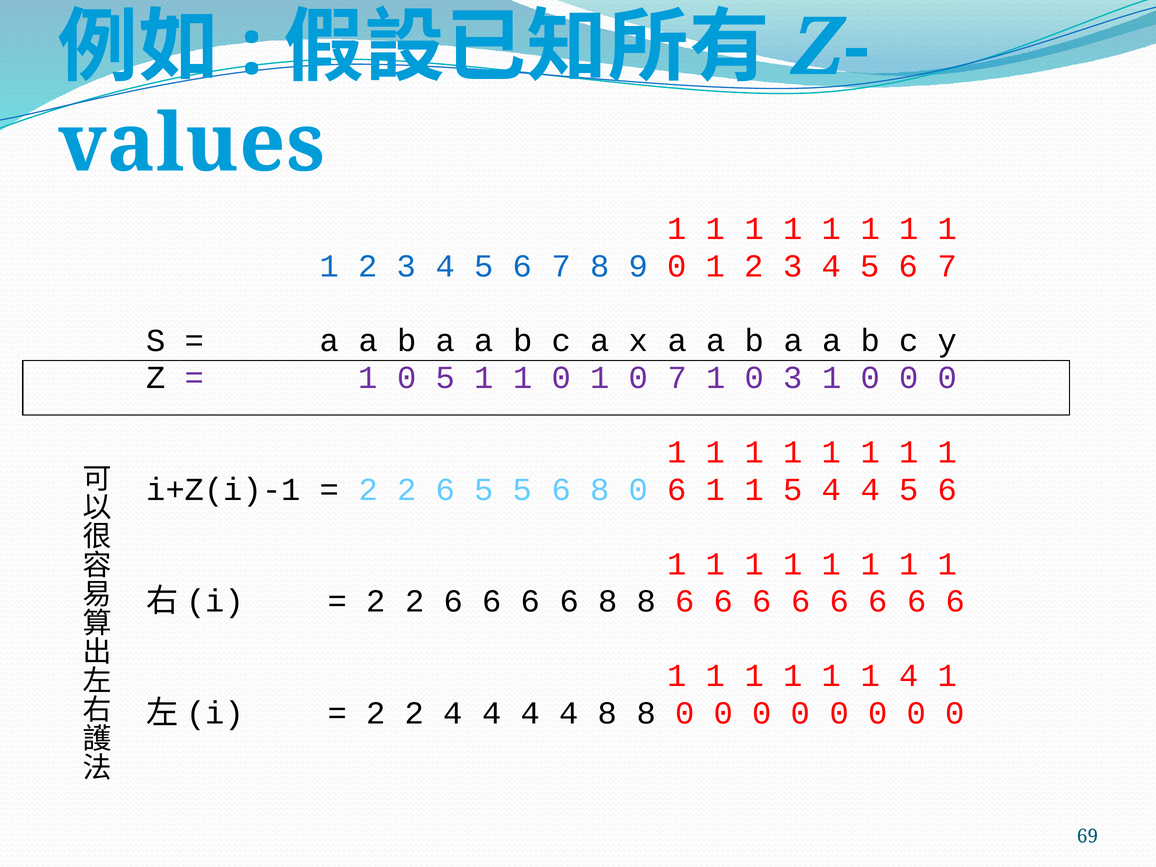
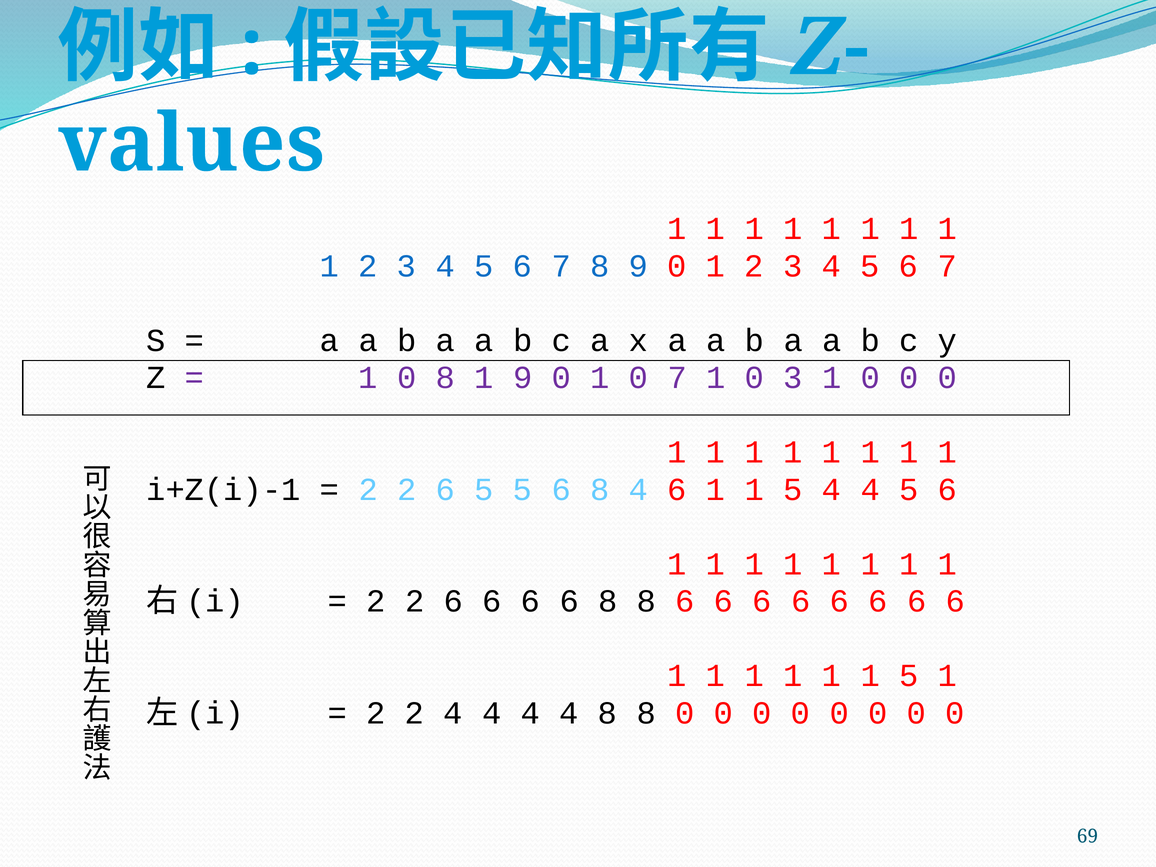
0 5: 5 -> 8
1 at (523, 378): 1 -> 9
6 8 0: 0 -> 4
1 1 1 4: 4 -> 5
